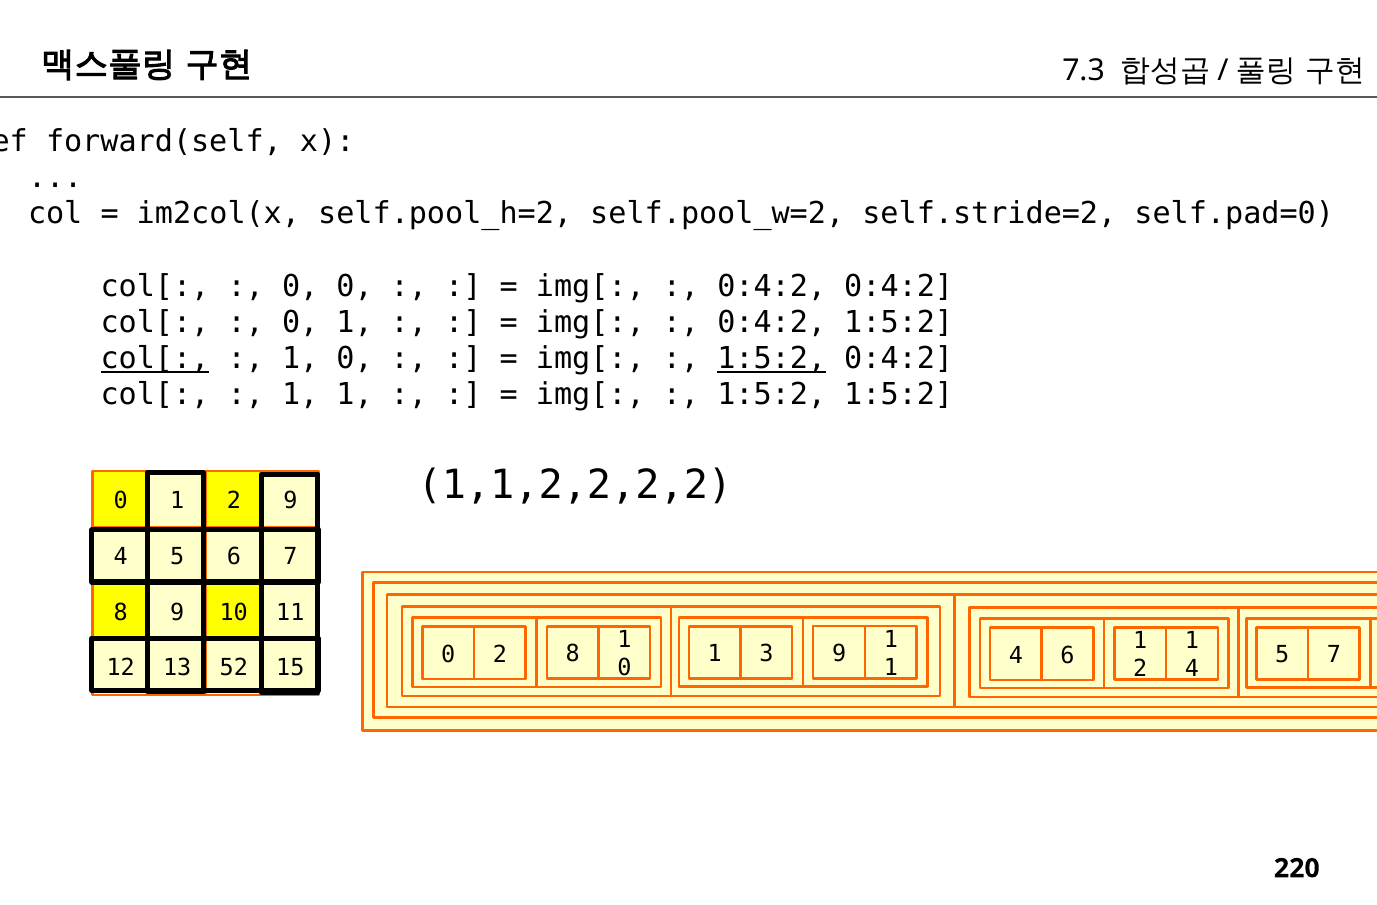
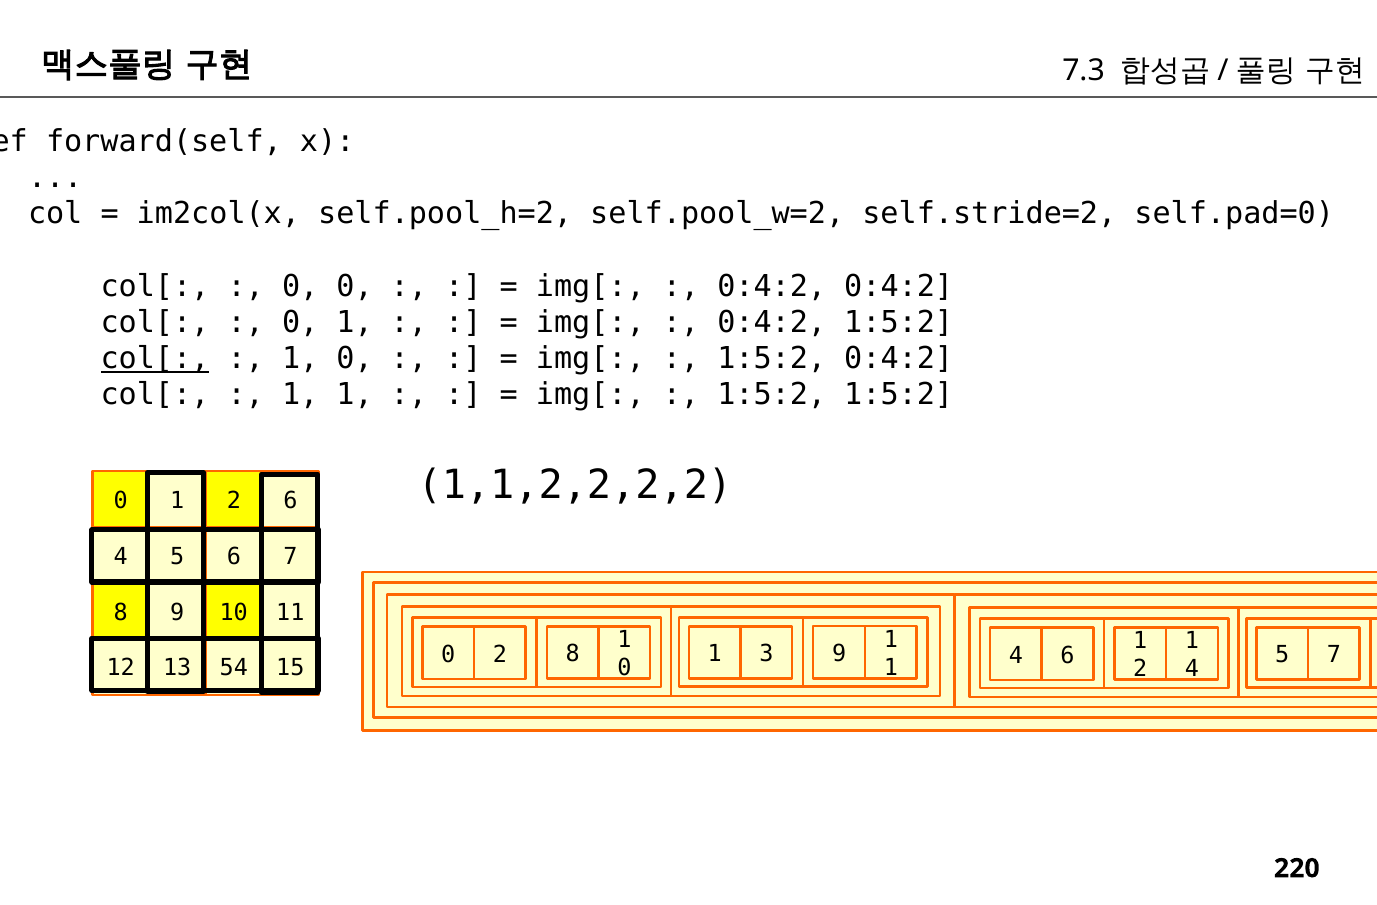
1:5:2 at (772, 358) underline: present -> none
2 9: 9 -> 6
52: 52 -> 54
